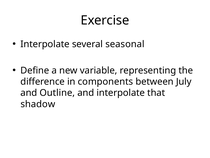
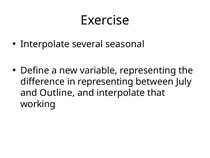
in components: components -> representing
shadow: shadow -> working
